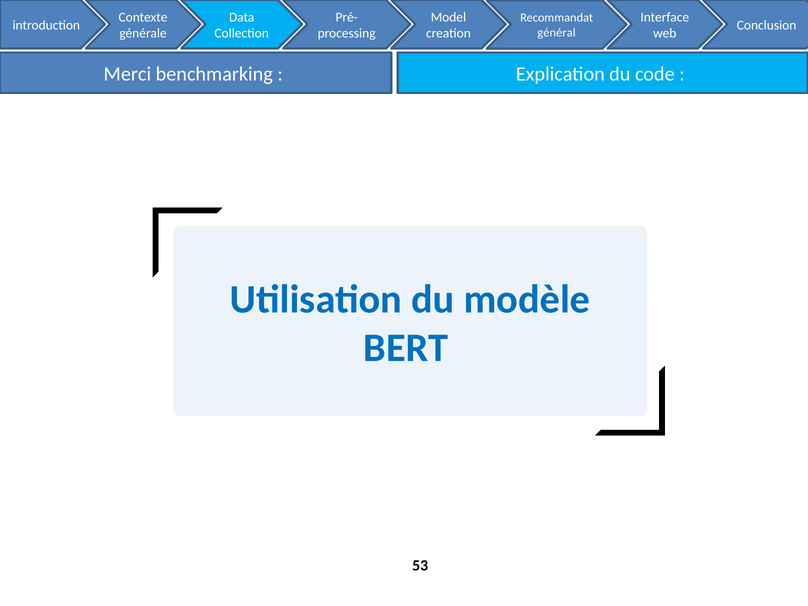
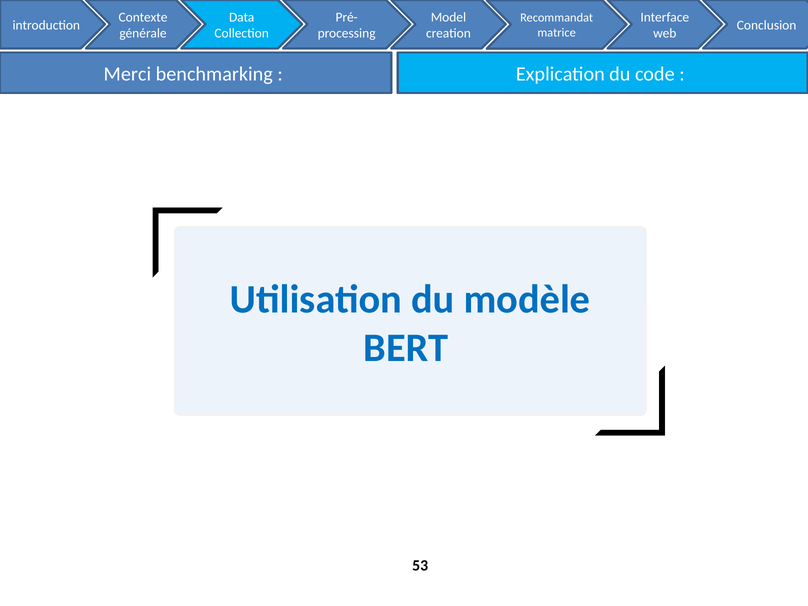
général: général -> matrice
